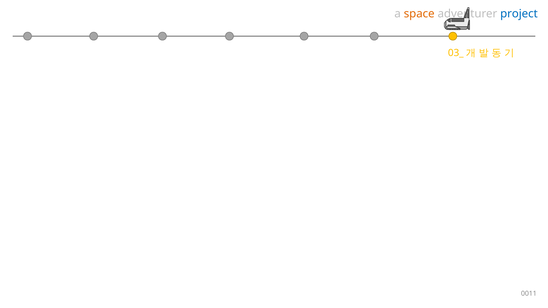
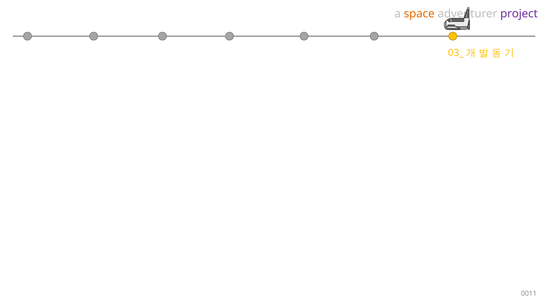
project colour: blue -> purple
